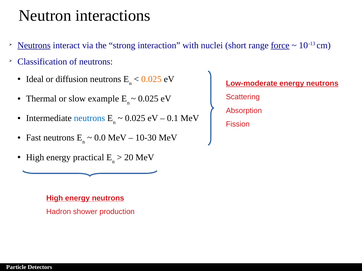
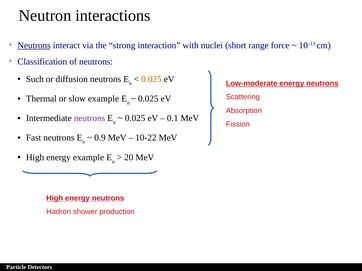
force underline: present -> none
Ideal: Ideal -> Such
neutrons at (89, 118) colour: blue -> purple
0.0: 0.0 -> 0.9
10-30: 10-30 -> 10-22
energy practical: practical -> example
